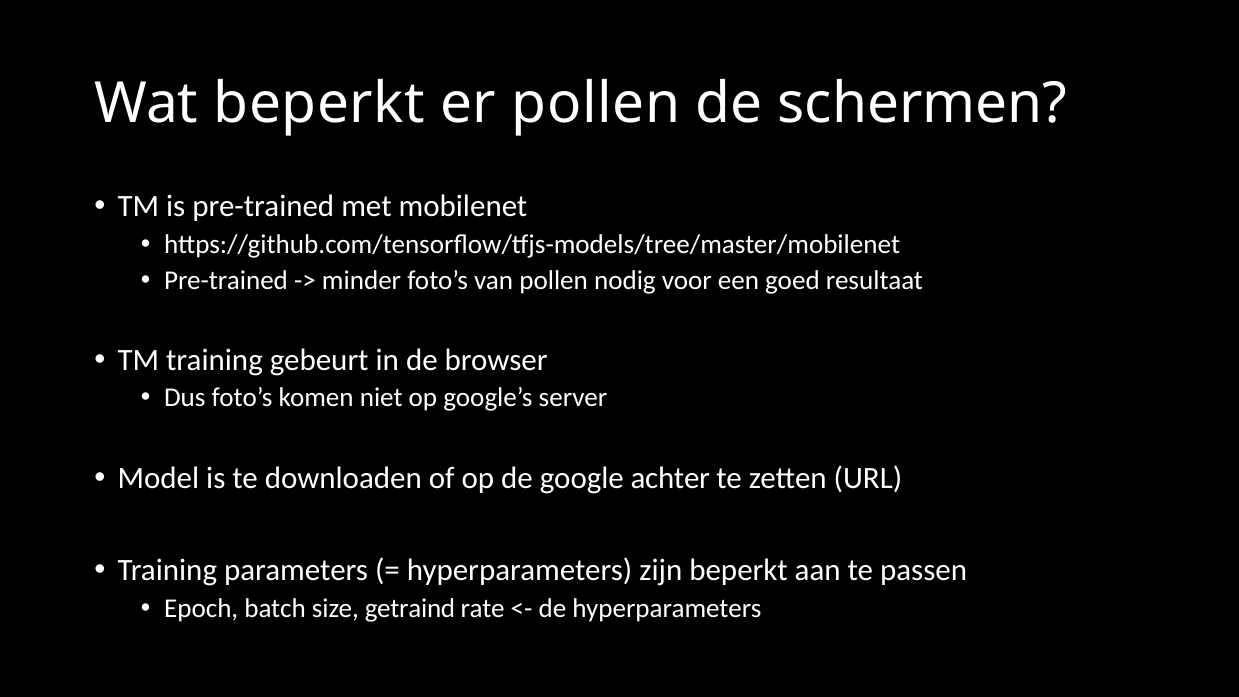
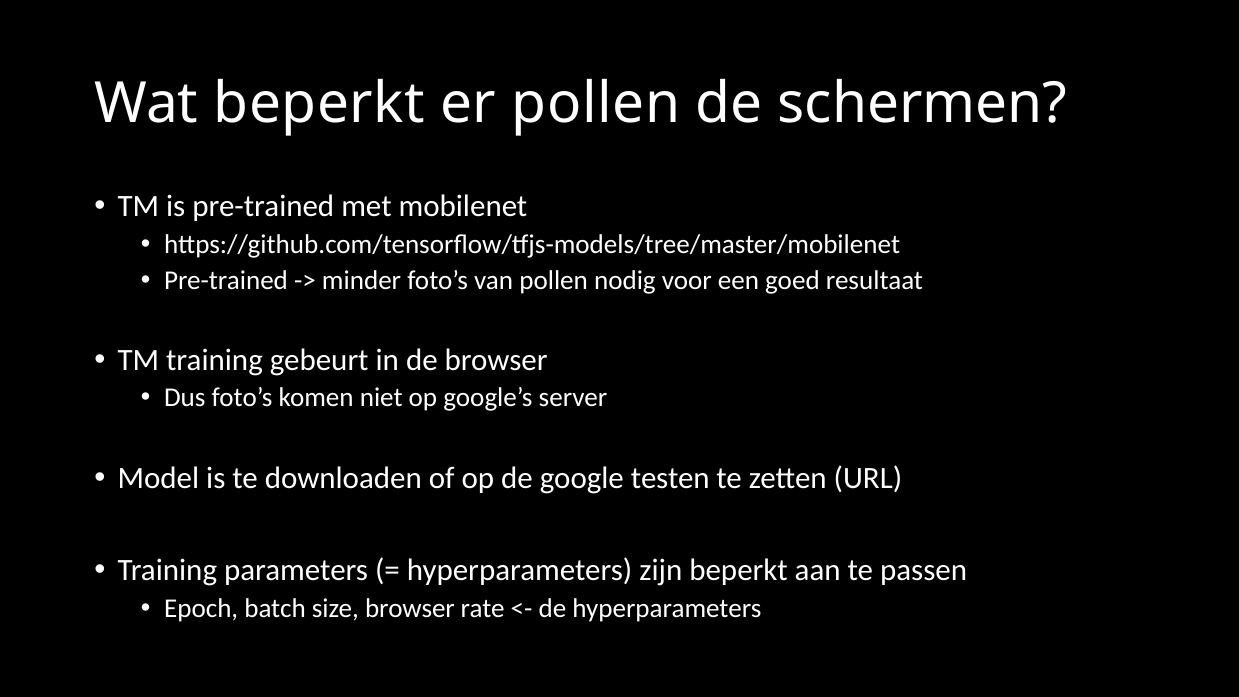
achter: achter -> testen
size getraind: getraind -> browser
